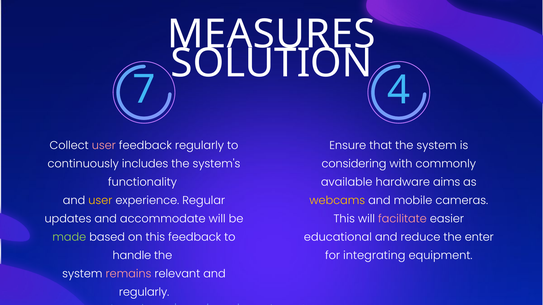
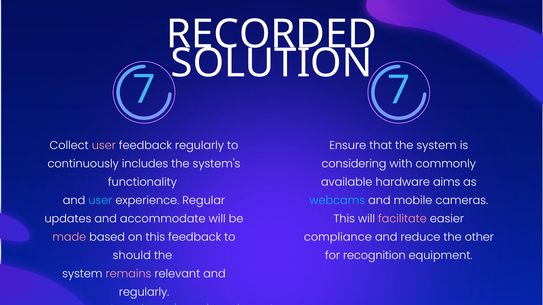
MEASURES: MEASURES -> RECORDED
7 4: 4 -> 7
user at (100, 201) colour: yellow -> light blue
webcams colour: yellow -> light blue
made colour: light green -> pink
educational: educational -> compliance
enter: enter -> other
handle: handle -> should
integrating: integrating -> recognition
